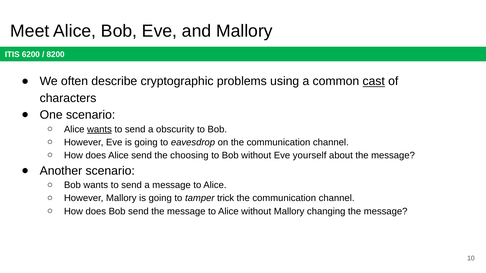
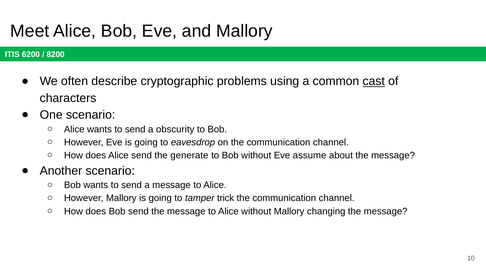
wants at (99, 129) underline: present -> none
choosing: choosing -> generate
yourself: yourself -> assume
